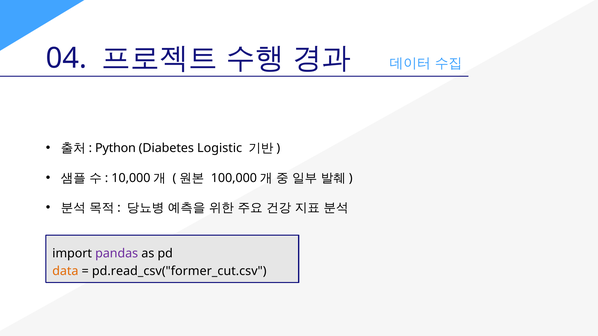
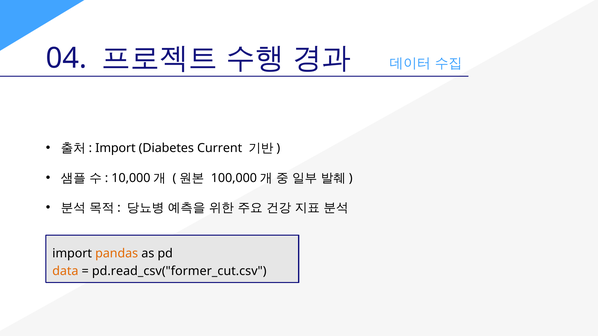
Python at (115, 148): Python -> Import
Logistic: Logistic -> Current
pandas colour: purple -> orange
